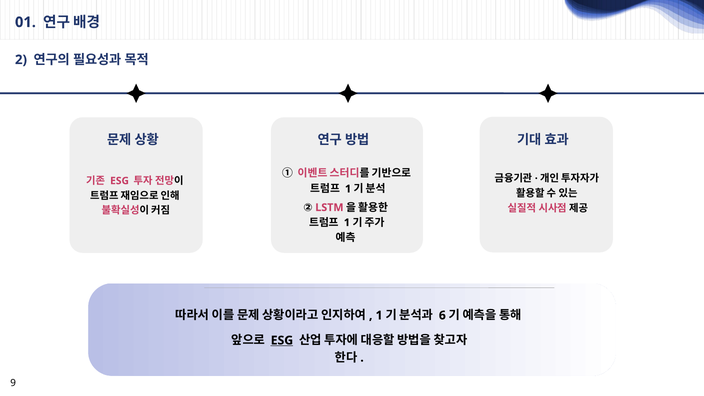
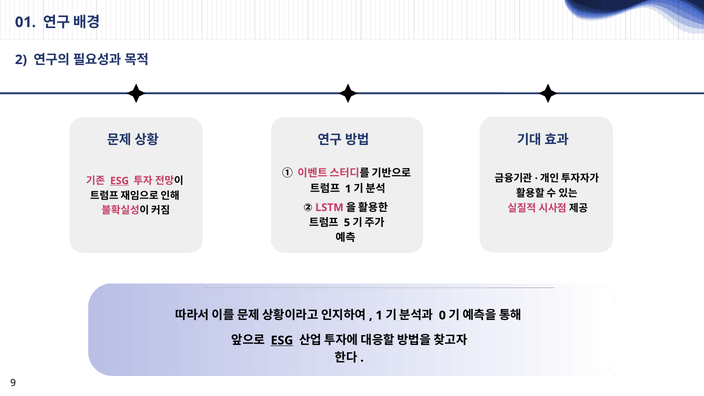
ESG at (119, 181) underline: none -> present
1 at (347, 223): 1 -> 5
6: 6 -> 0
